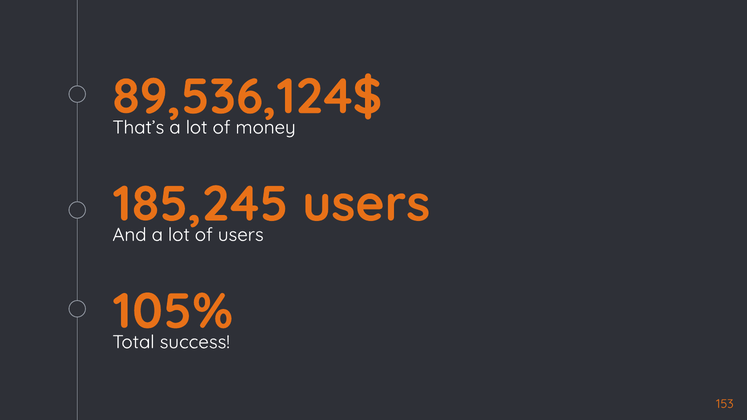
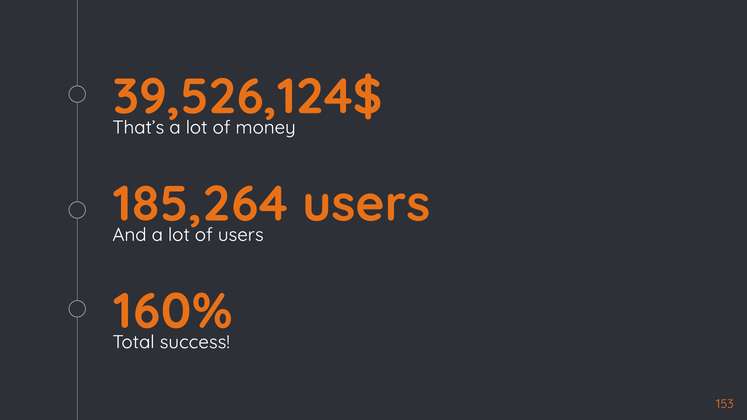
89,536,124$: 89,536,124$ -> 39,526,124$
185,245: 185,245 -> 185,264
105%: 105% -> 160%
